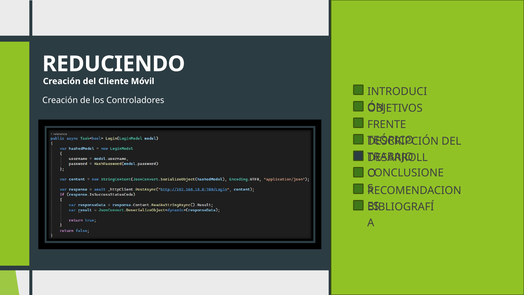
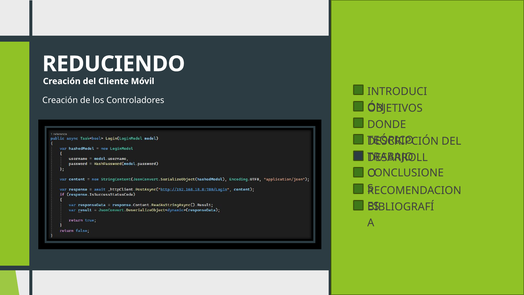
FRENTE: FRENTE -> DONDE
